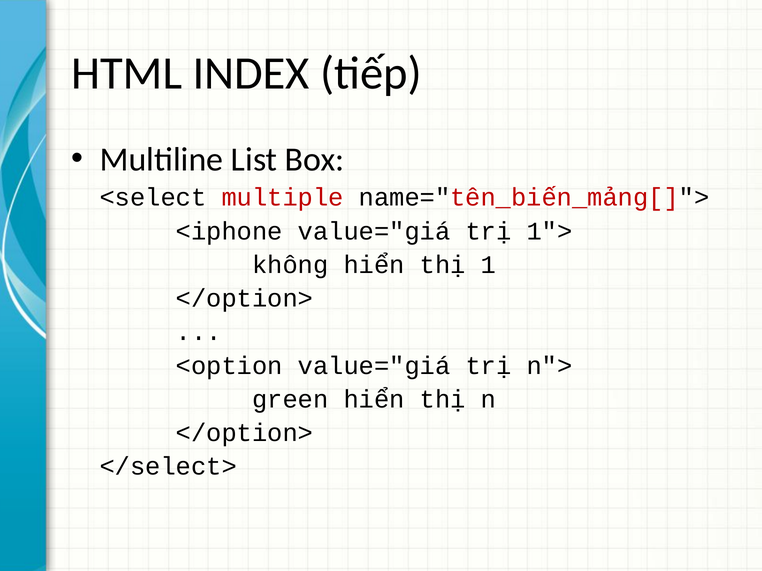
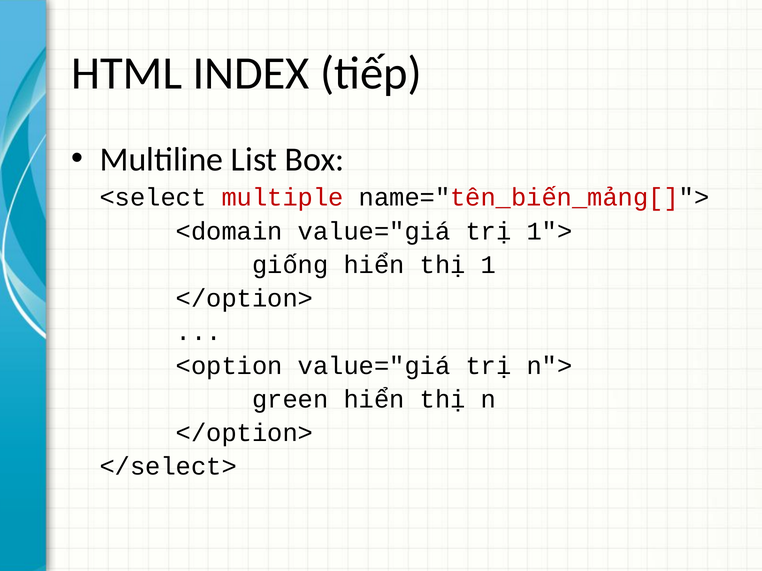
<iphone: <iphone -> <domain
không: không -> giống
